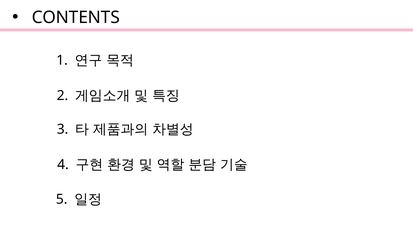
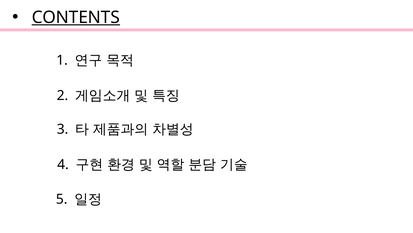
CONTENTS underline: none -> present
